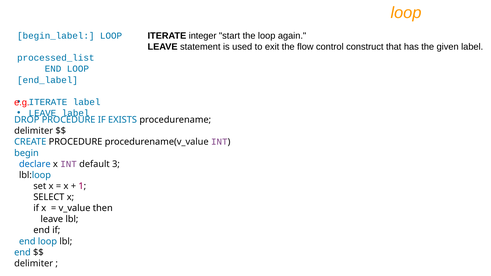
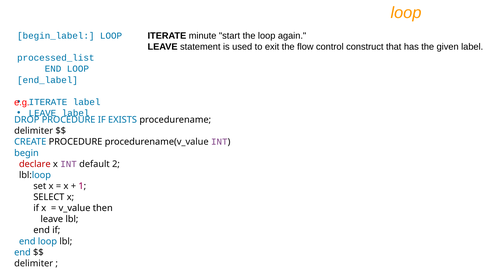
integer: integer -> minute
declare colour: blue -> red
3: 3 -> 2
